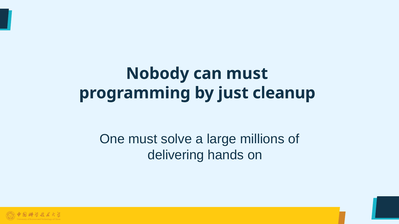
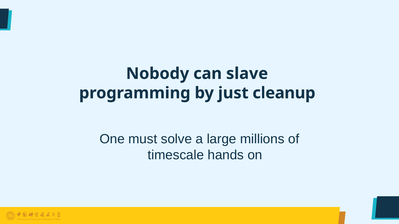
can must: must -> slave
delivering: delivering -> timescale
